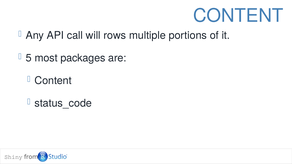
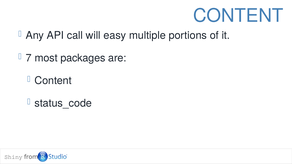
rows: rows -> easy
5: 5 -> 7
